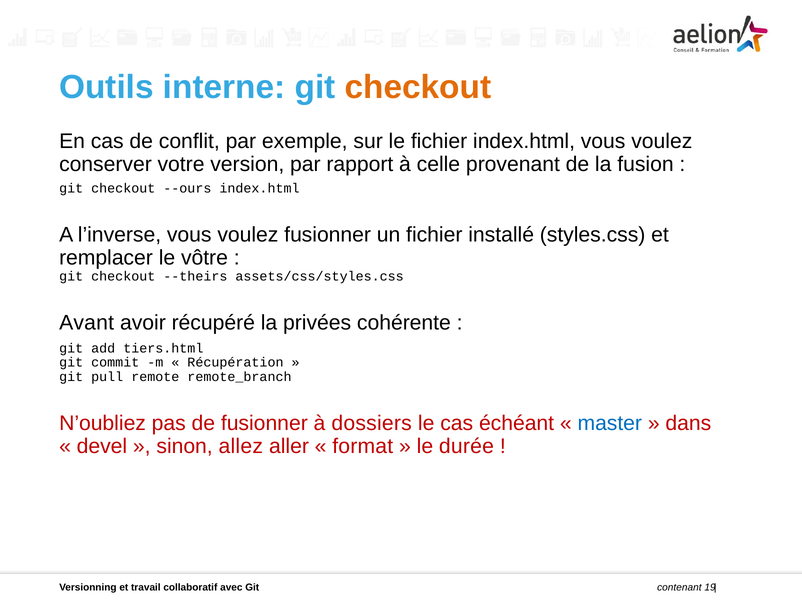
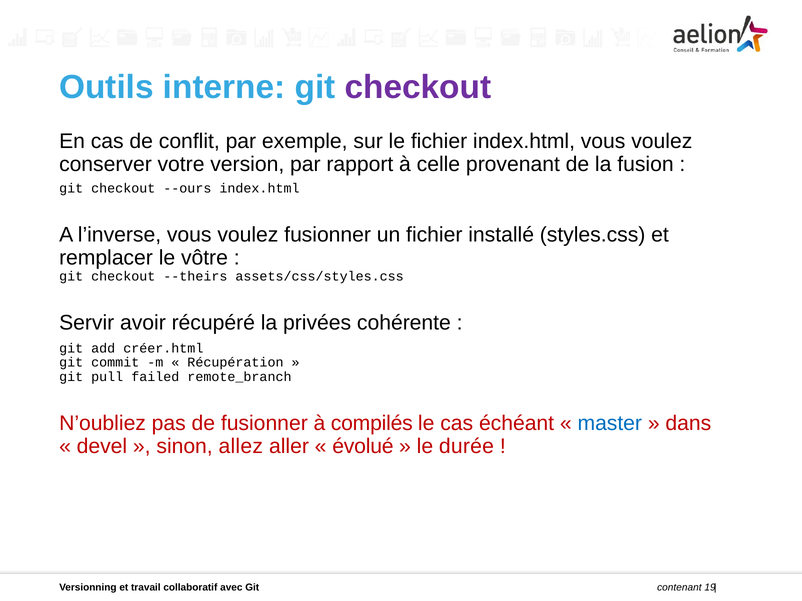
checkout at (418, 87) colour: orange -> purple
Avant: Avant -> Servir
tiers.html: tiers.html -> créer.html
remote: remote -> failed
dossiers: dossiers -> compilés
format: format -> évolué
